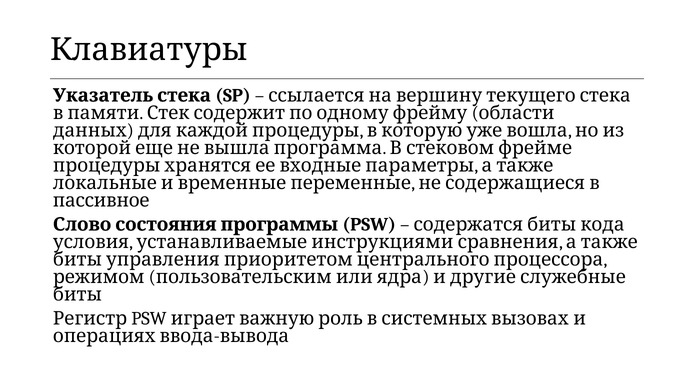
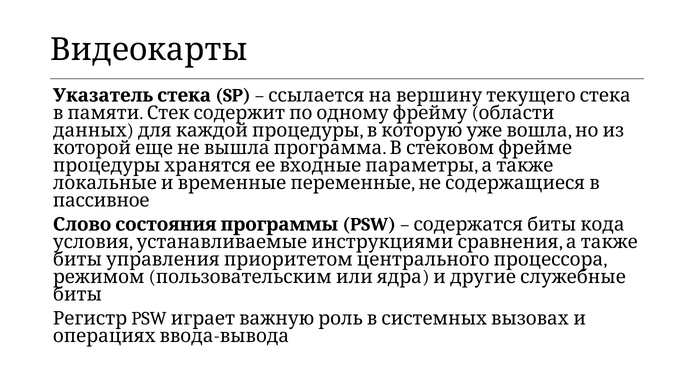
Клавиатуры: Клавиатуры -> Видеокарты
